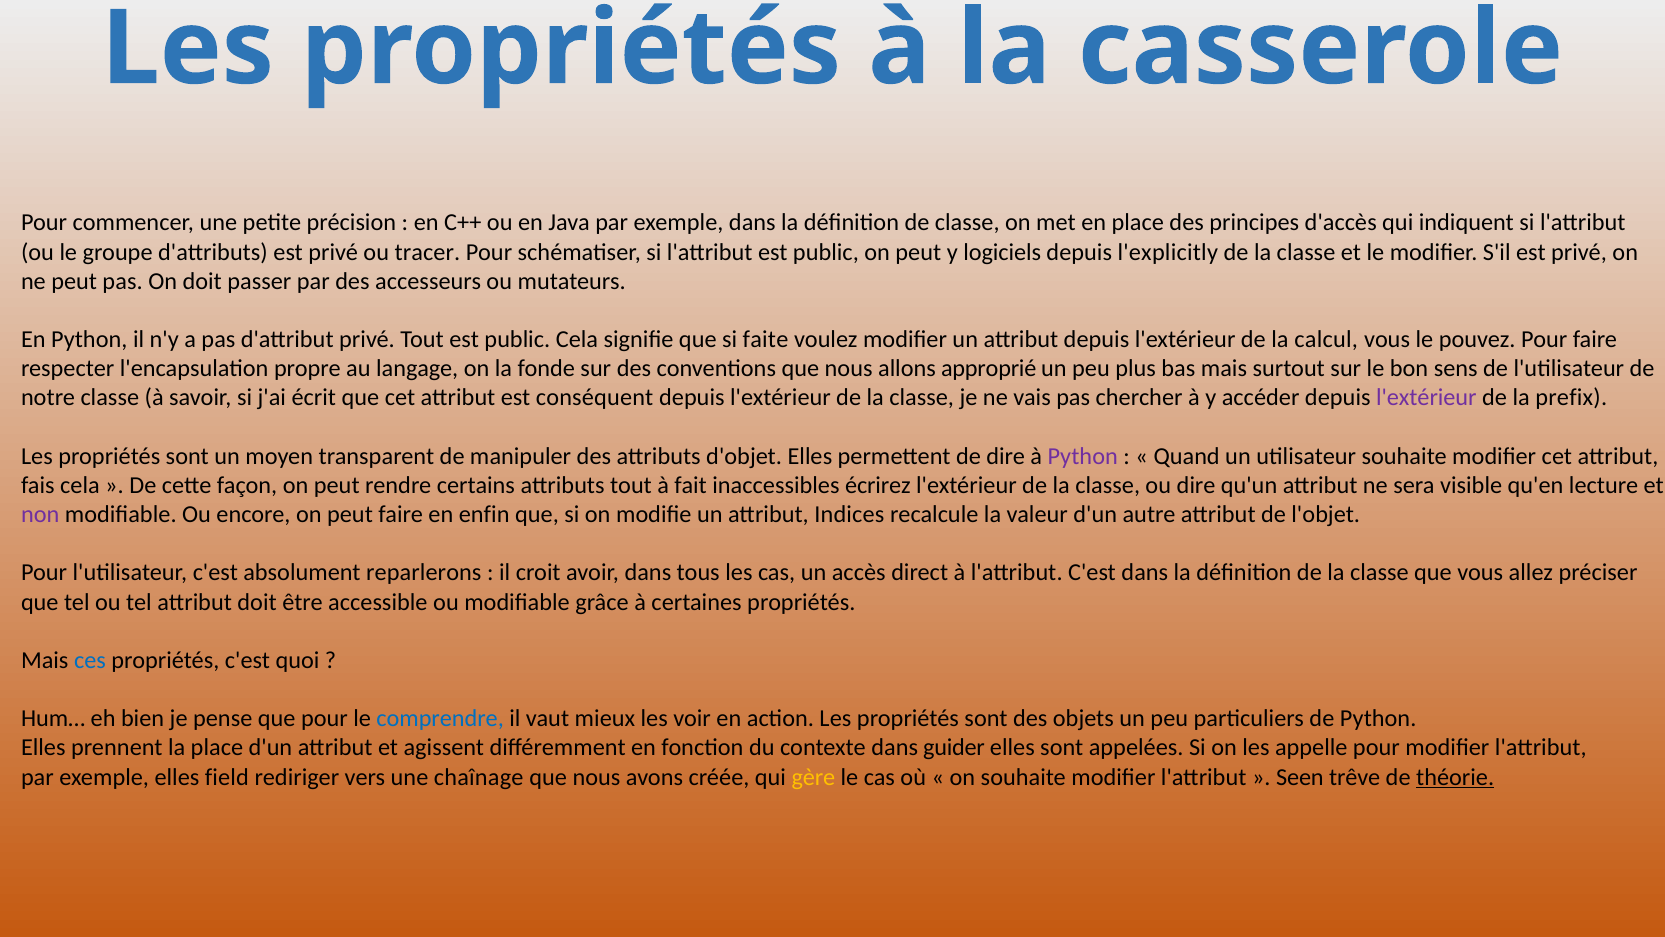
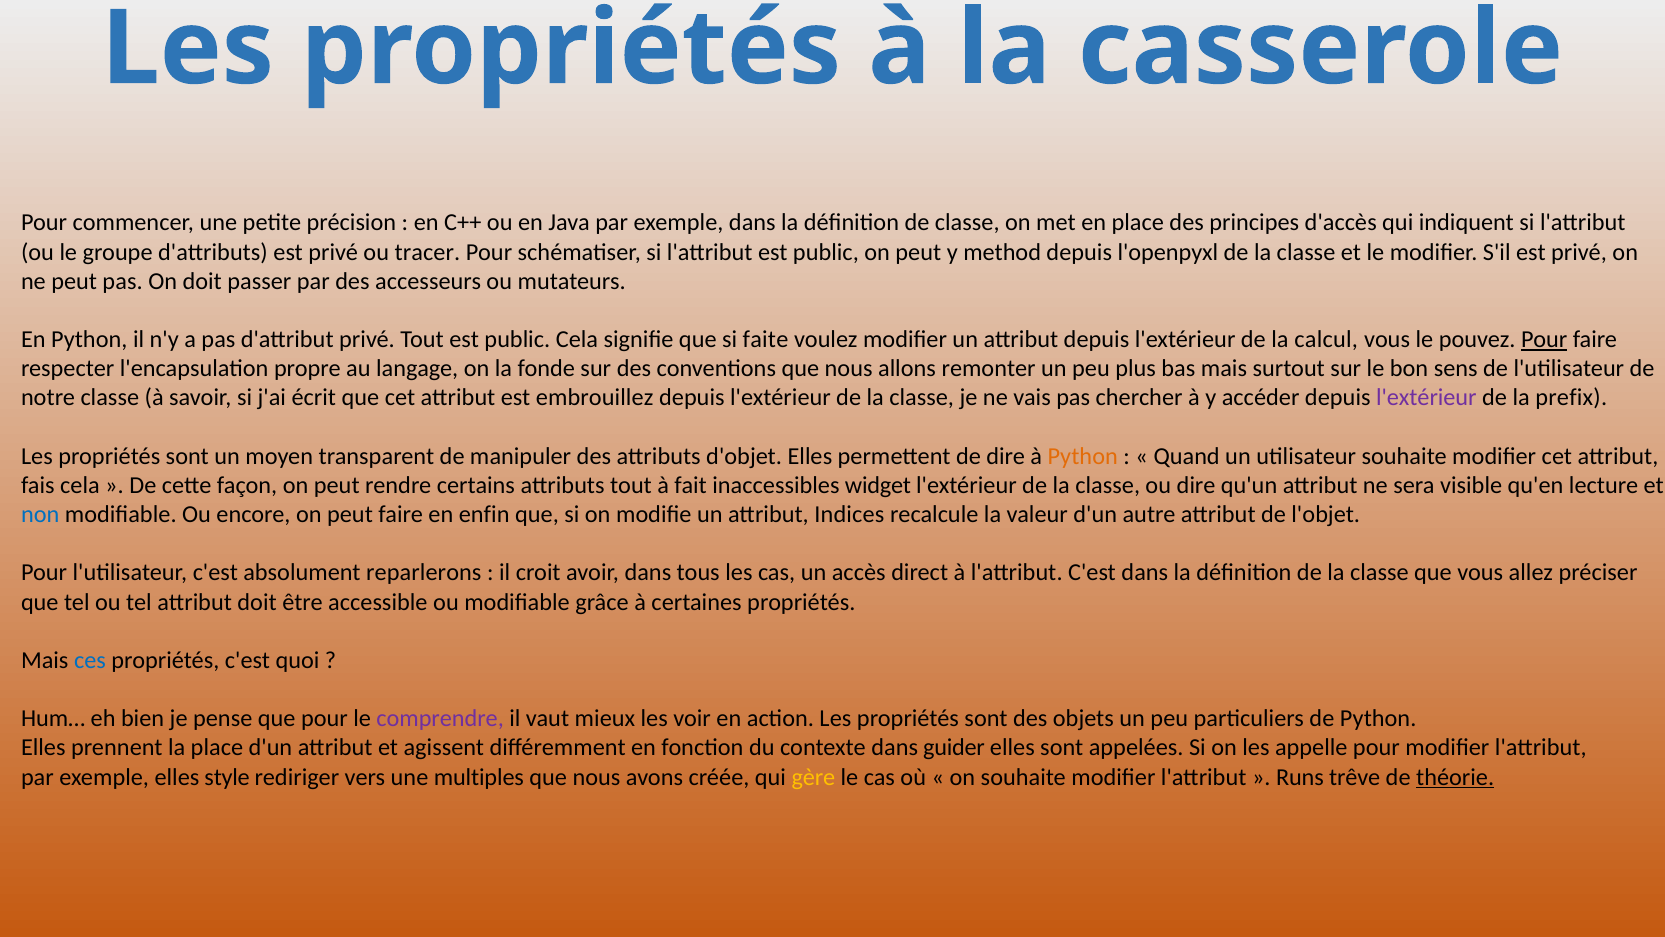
logiciels: logiciels -> method
l'explicitly: l'explicitly -> l'openpyxl
Pour at (1544, 339) underline: none -> present
approprié: approprié -> remonter
conséquent: conséquent -> embrouillez
Python at (1083, 456) colour: purple -> orange
écrirez: écrirez -> widget
non colour: purple -> blue
comprendre colour: blue -> purple
field: field -> style
chaînage: chaînage -> multiples
Seen: Seen -> Runs
